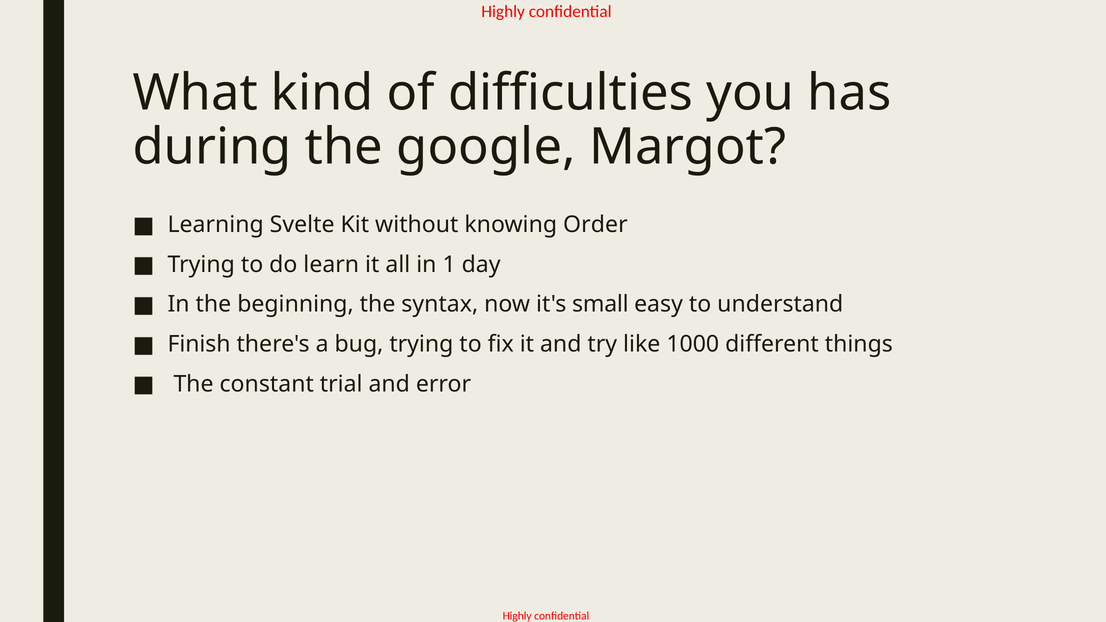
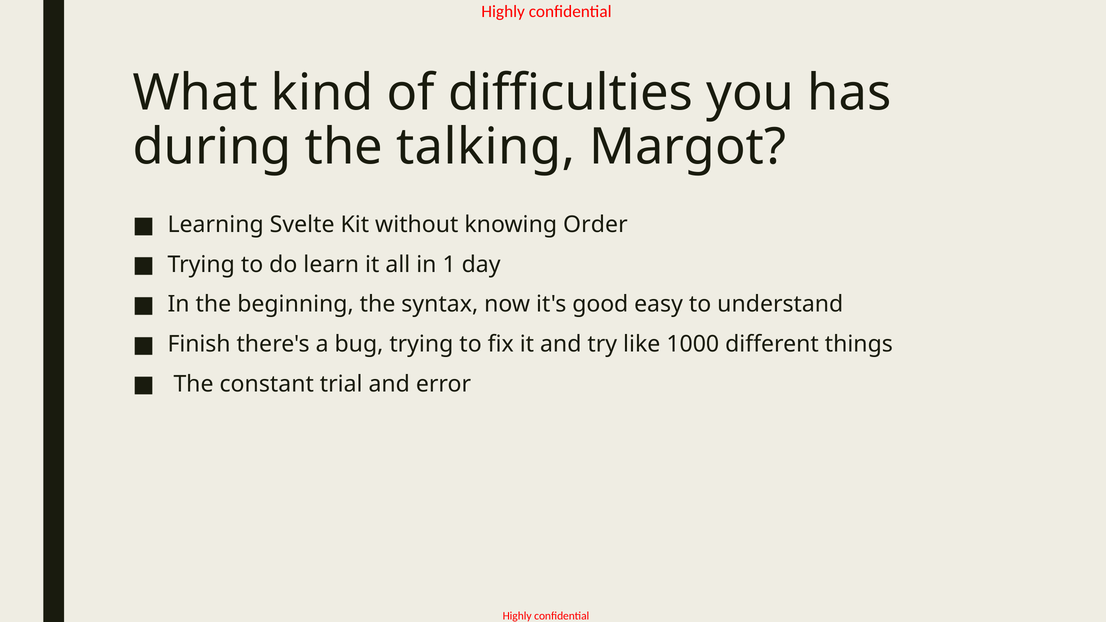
google: google -> talking
small: small -> good
